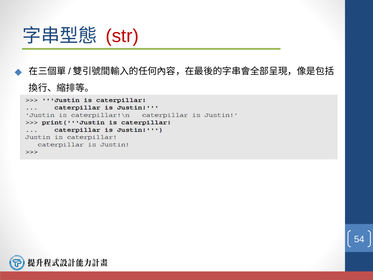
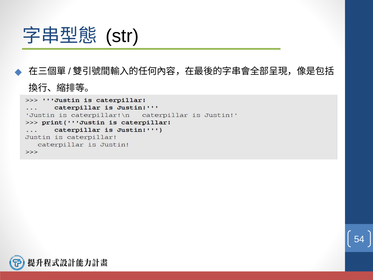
str colour: red -> black
